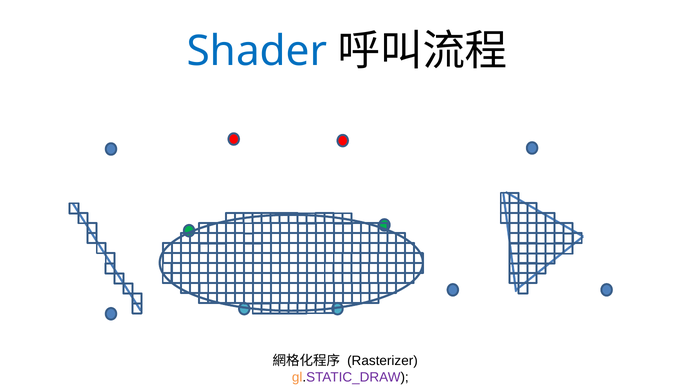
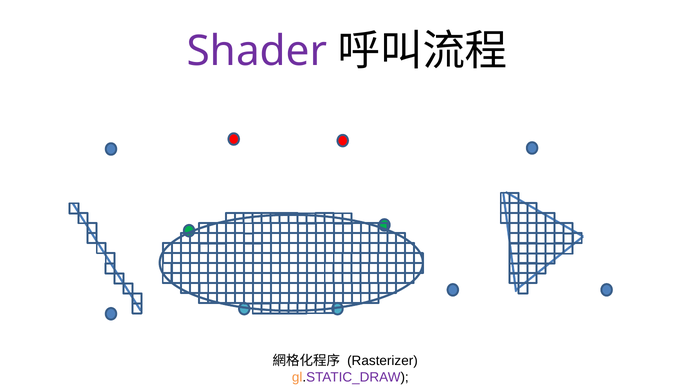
Shader at (257, 51) colour: blue -> purple
